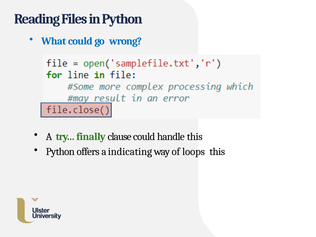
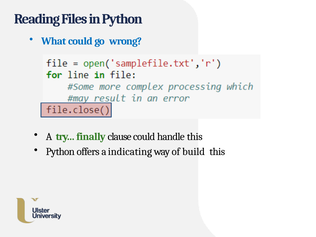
loops: loops -> build
